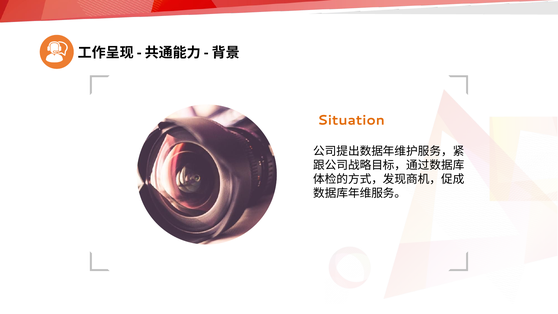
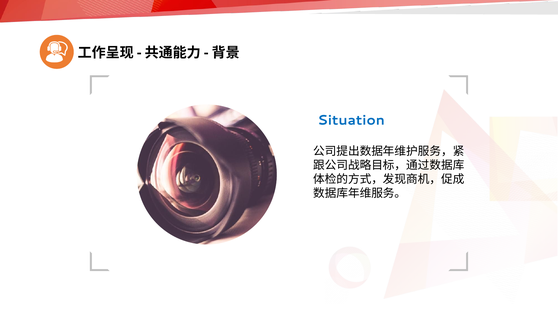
Situation colour: orange -> blue
